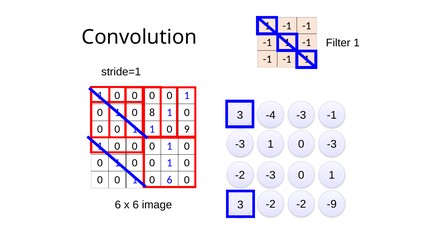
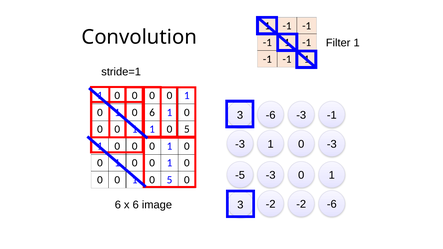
8 at (152, 113): 8 -> 6
3 -4: -4 -> -6
9 at (187, 129): 9 -> 5
-2 at (240, 175): -2 -> -5
6 at (169, 180): 6 -> 5
-2 -9: -9 -> -6
